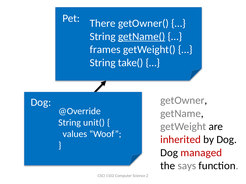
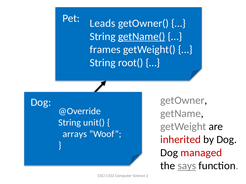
There: There -> Leads
take(: take( -> root(
values: values -> arrays
says underline: none -> present
